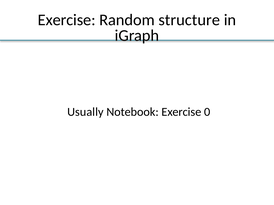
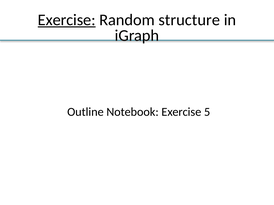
Exercise at (67, 20) underline: none -> present
Usually: Usually -> Outline
0: 0 -> 5
